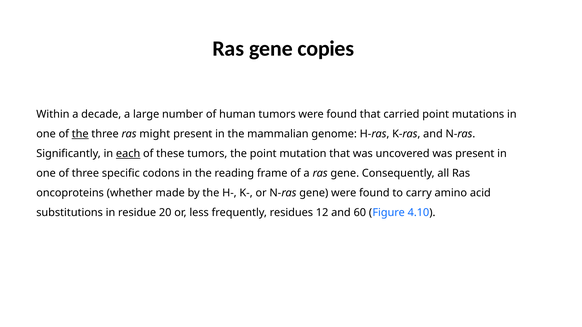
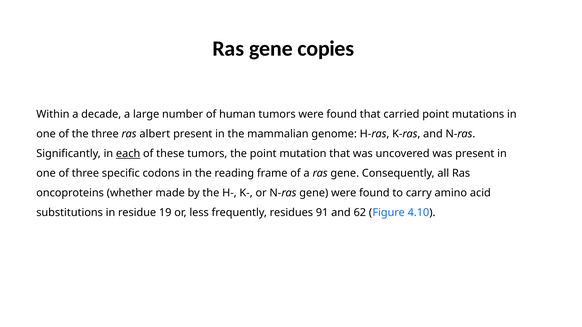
the at (80, 134) underline: present -> none
might: might -> albert
20: 20 -> 19
12: 12 -> 91
60: 60 -> 62
